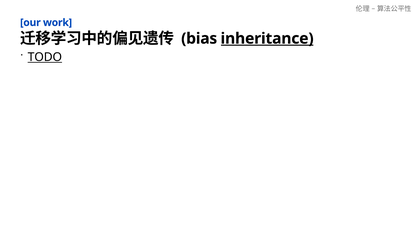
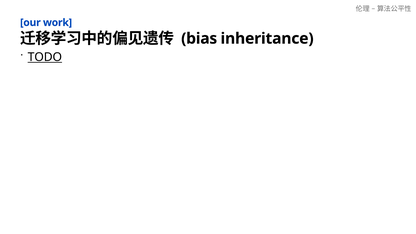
inheritance underline: present -> none
